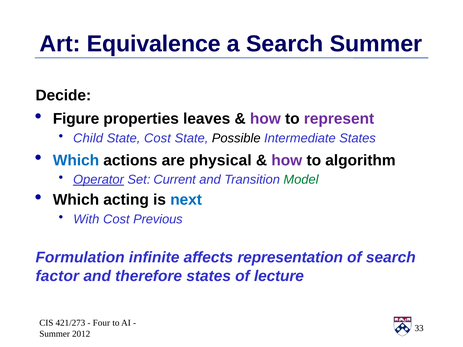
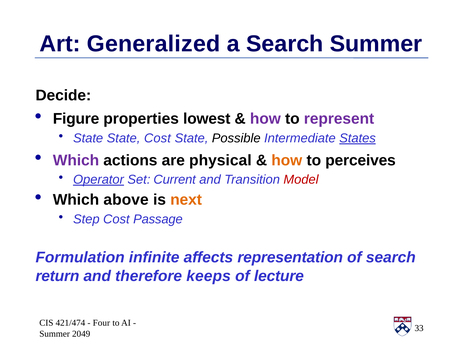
Equivalence: Equivalence -> Generalized
leaves: leaves -> lowest
Child at (88, 138): Child -> State
States at (358, 138) underline: none -> present
Which at (76, 160) colour: blue -> purple
how at (287, 160) colour: purple -> orange
algorithm: algorithm -> perceives
Model colour: green -> red
acting: acting -> above
next colour: blue -> orange
With: With -> Step
Previous: Previous -> Passage
factor: factor -> return
therefore states: states -> keeps
421/273: 421/273 -> 421/474
2012: 2012 -> 2049
